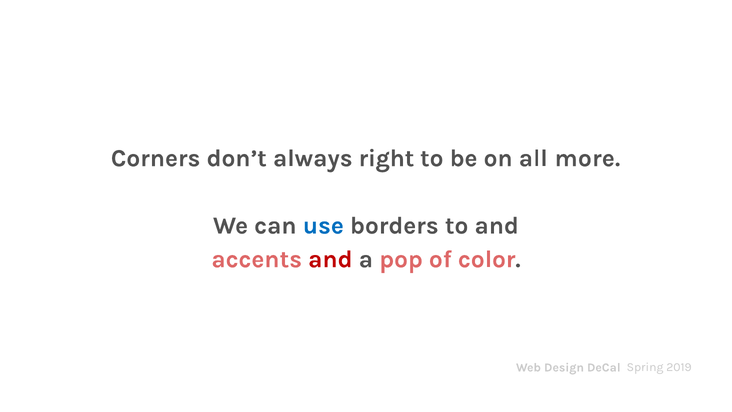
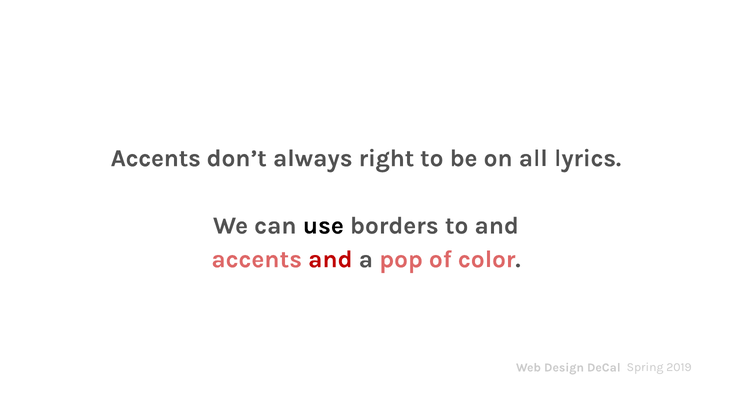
Corners at (156, 158): Corners -> Accents
more: more -> lyrics
use colour: blue -> black
